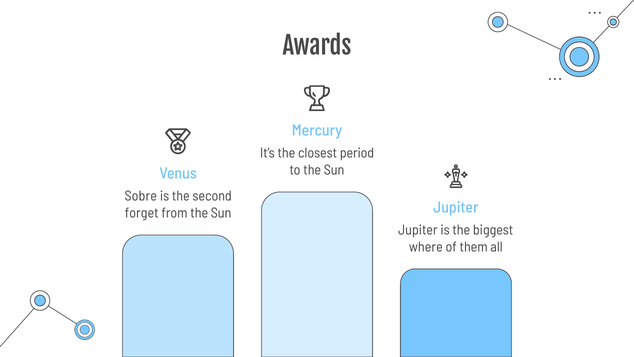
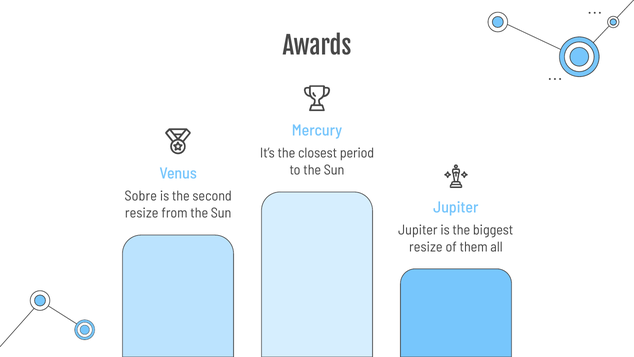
forget at (142, 213): forget -> resize
where at (426, 247): where -> resize
